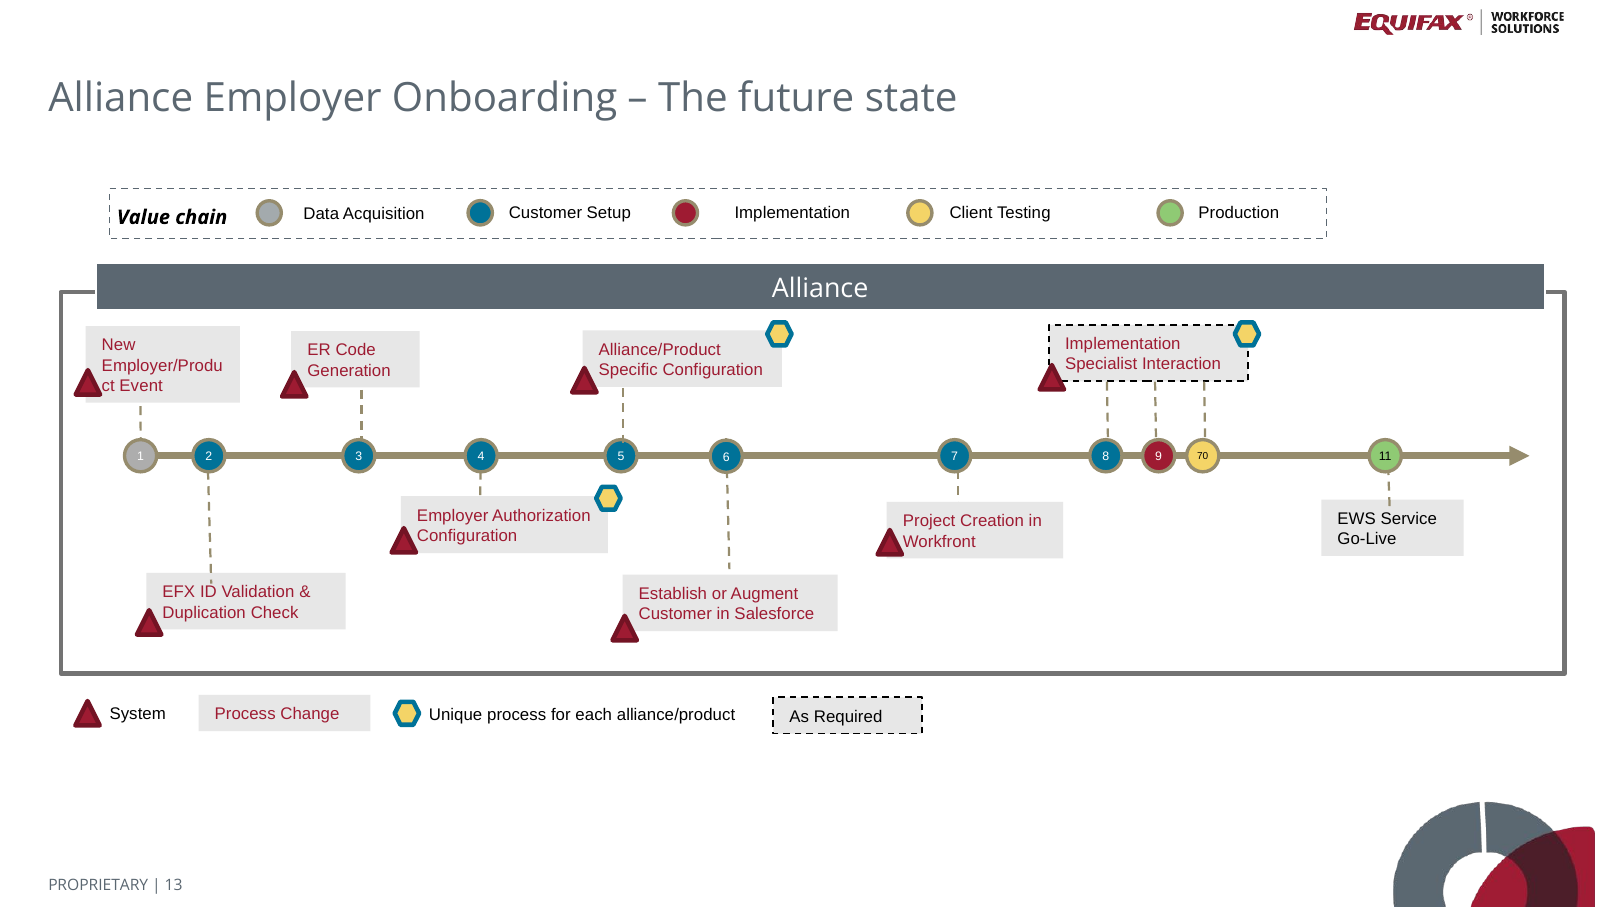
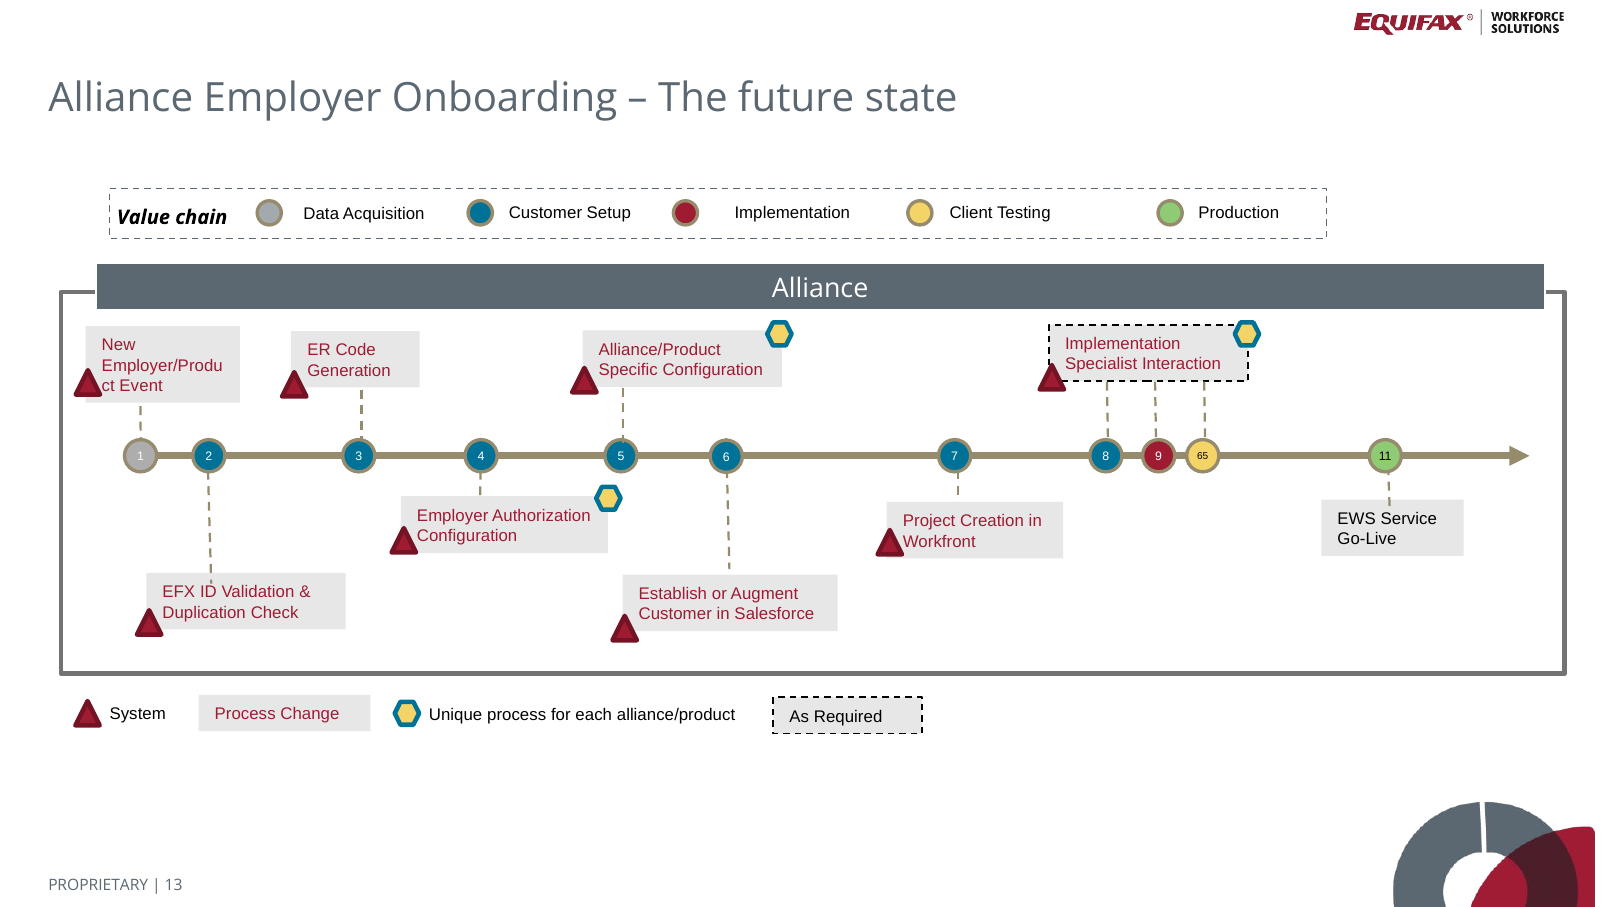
70: 70 -> 65
